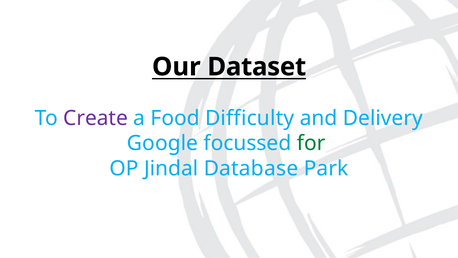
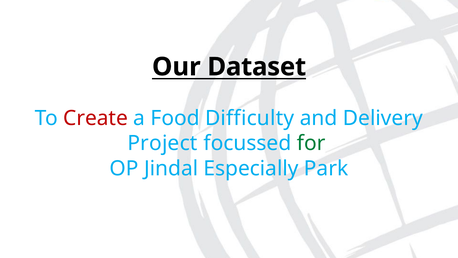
Create colour: purple -> red
Google: Google -> Project
Database: Database -> Especially
